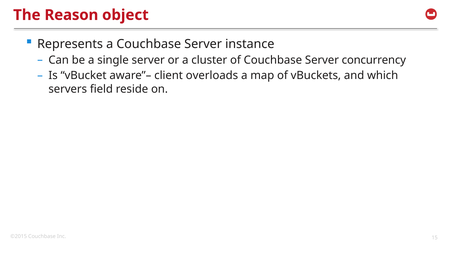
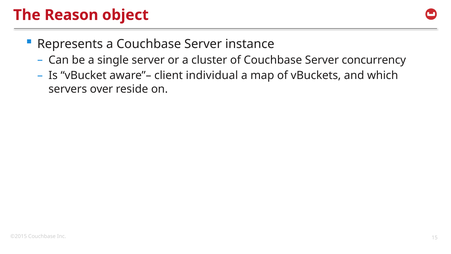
overloads: overloads -> individual
field: field -> over
